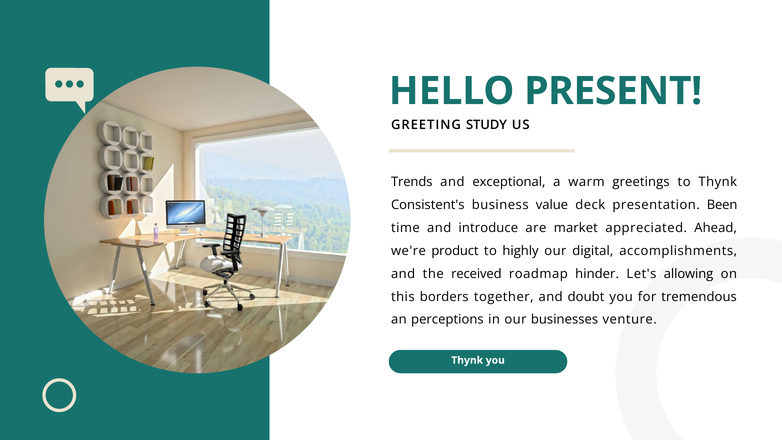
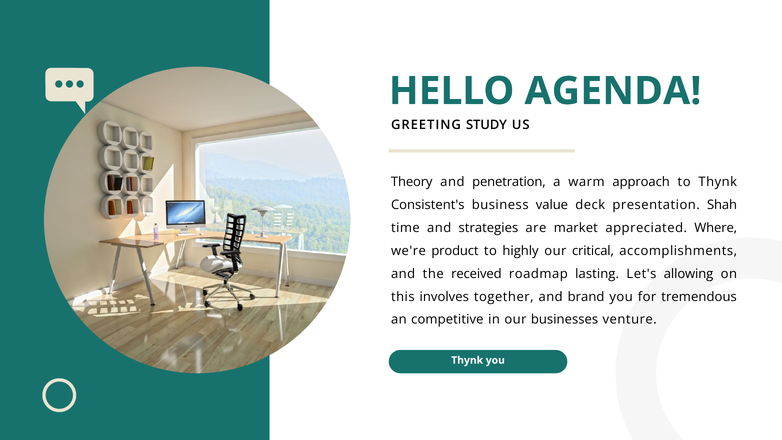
PRESENT: PRESENT -> AGENDA
Trends: Trends -> Theory
exceptional: exceptional -> penetration
greetings: greetings -> approach
Been: Been -> Shah
introduce: introduce -> strategies
Ahead: Ahead -> Where
digital: digital -> critical
hinder: hinder -> lasting
borders: borders -> involves
doubt: doubt -> brand
perceptions: perceptions -> competitive
